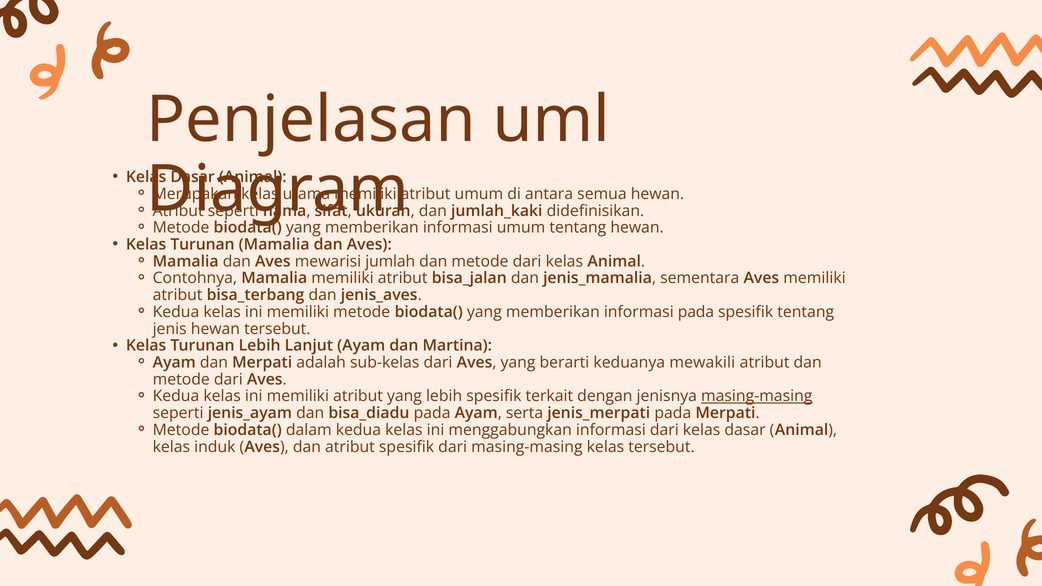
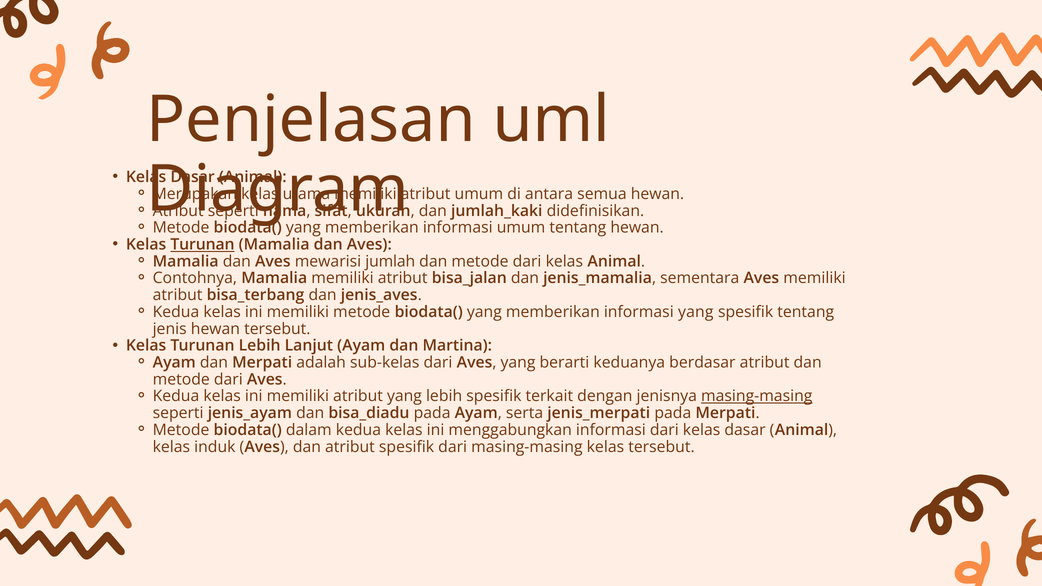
Turunan at (203, 245) underline: none -> present
informasi pada: pada -> yang
mewakili: mewakili -> berdasar
